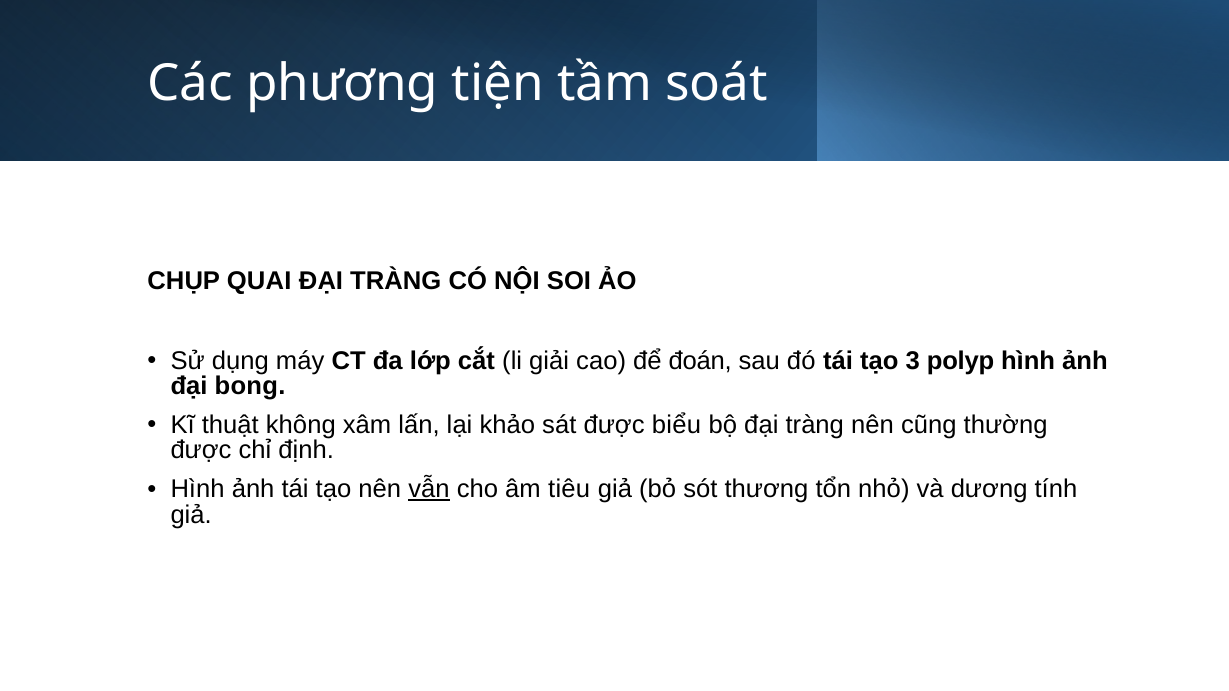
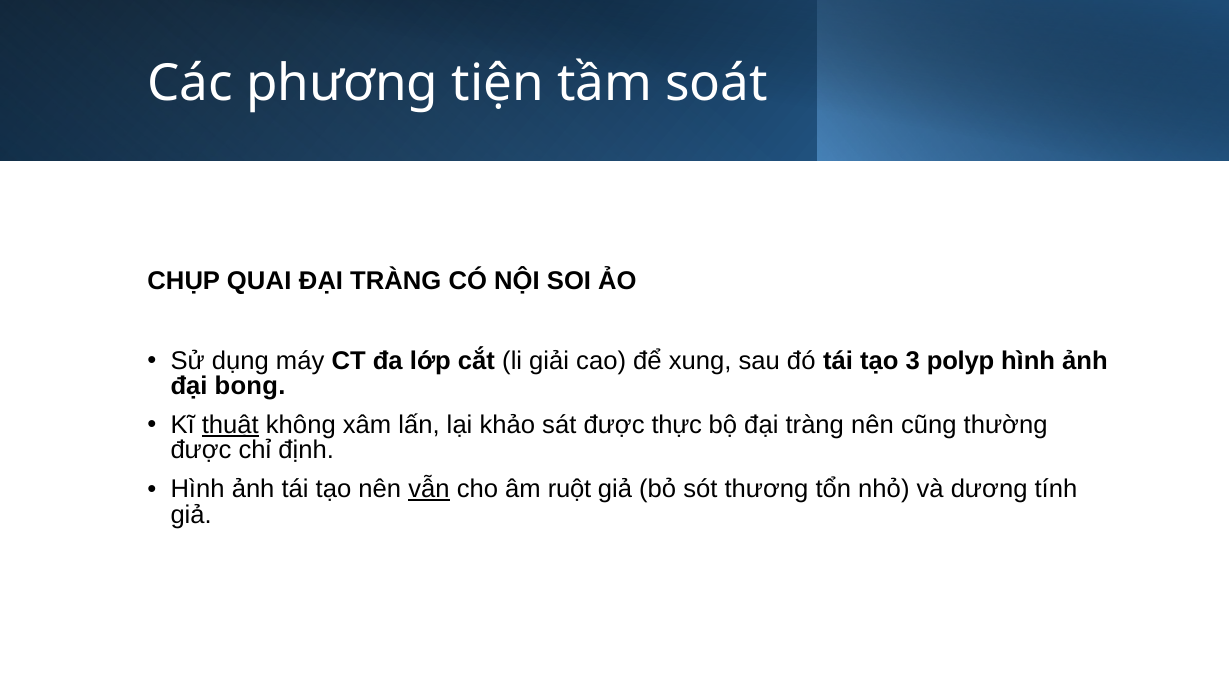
đoán: đoán -> xung
thuật underline: none -> present
biểu: biểu -> thực
tiêu: tiêu -> ruột
